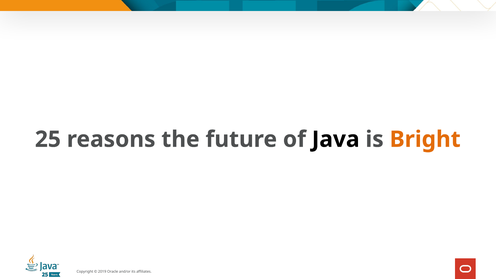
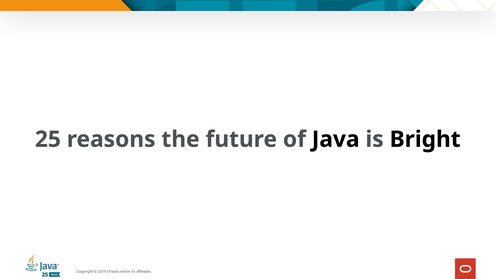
Bright colour: orange -> black
